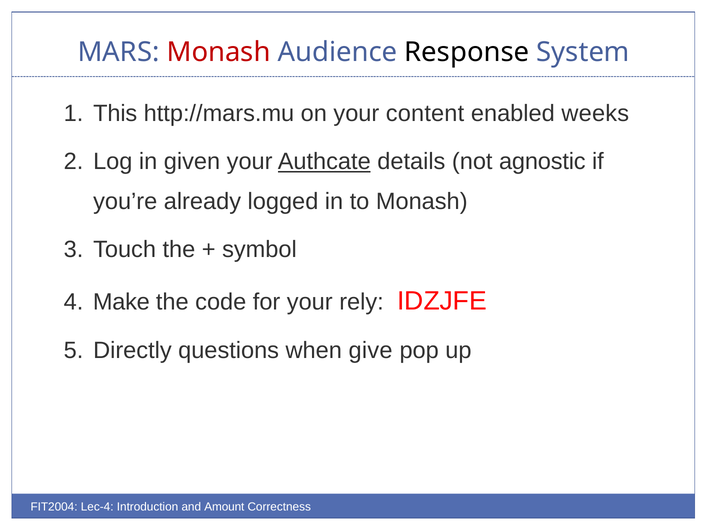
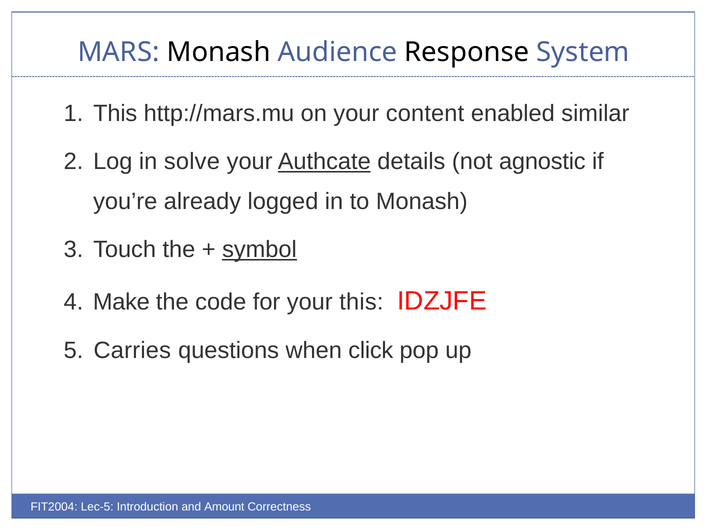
Monash at (219, 52) colour: red -> black
weeks: weeks -> similar
given: given -> solve
symbol underline: none -> present
your rely: rely -> this
Directly: Directly -> Carries
give: give -> click
Lec-4: Lec-4 -> Lec-5
